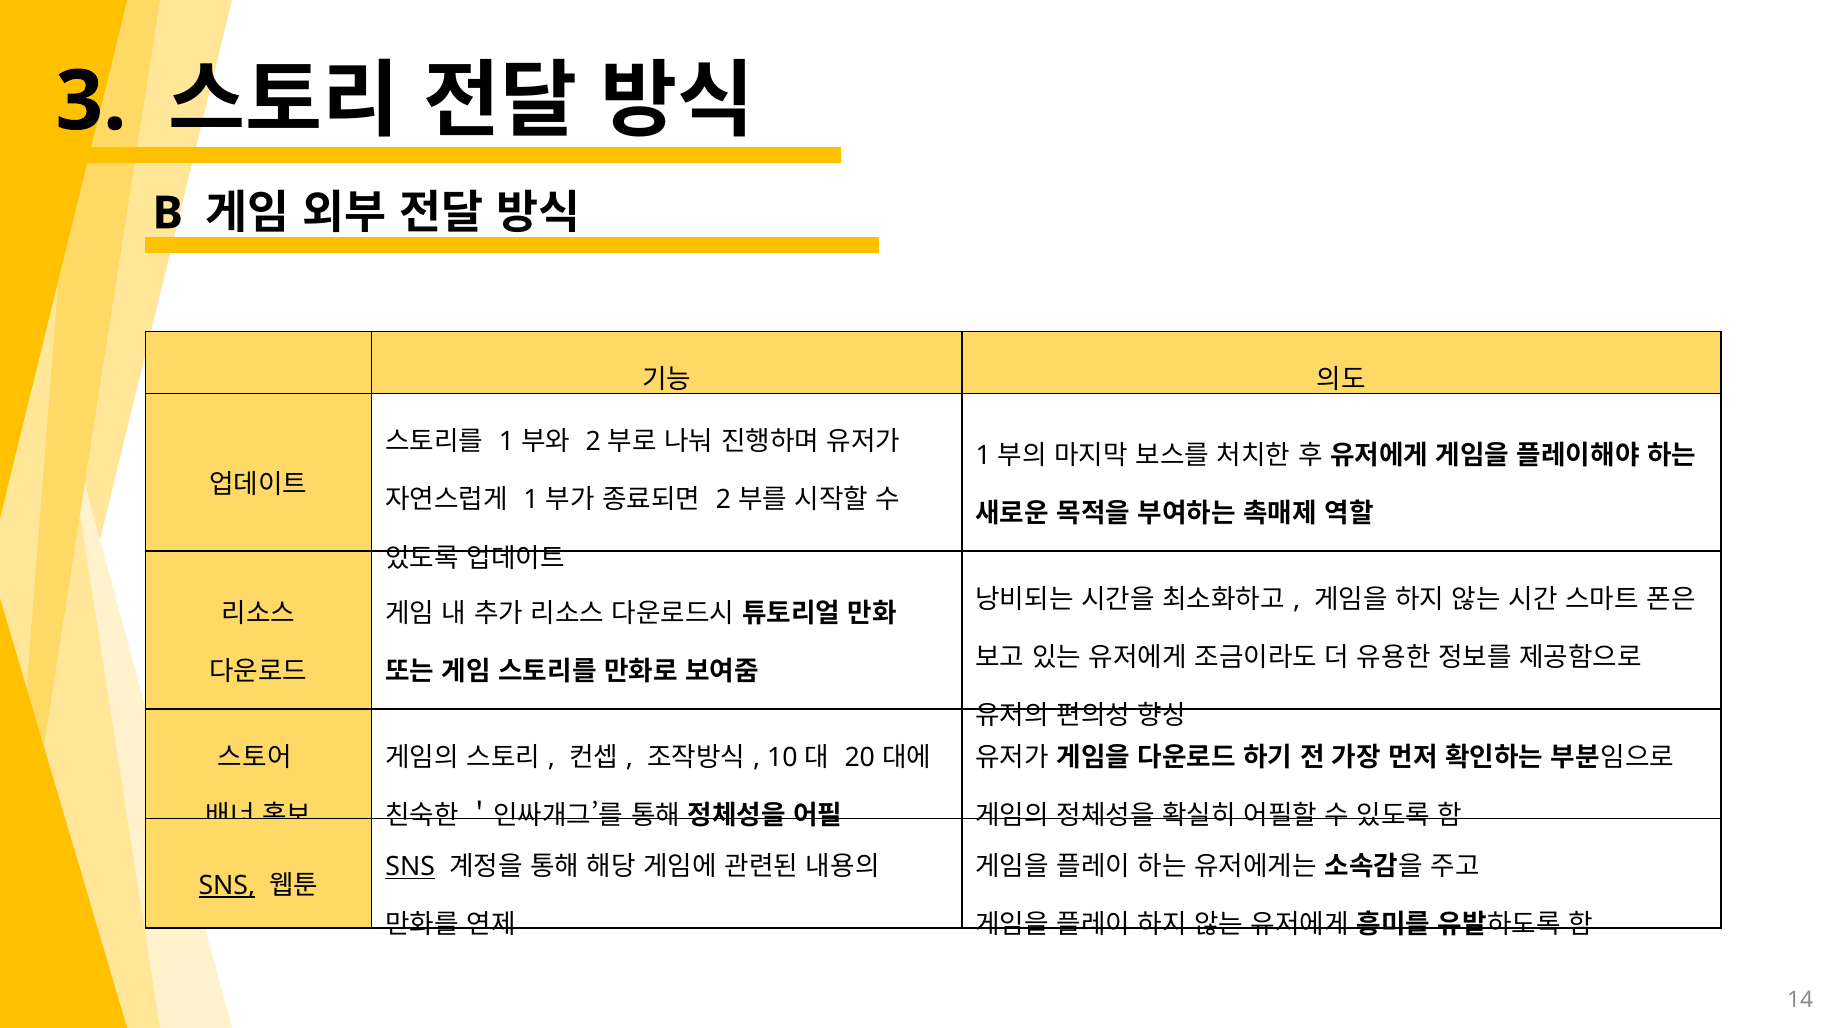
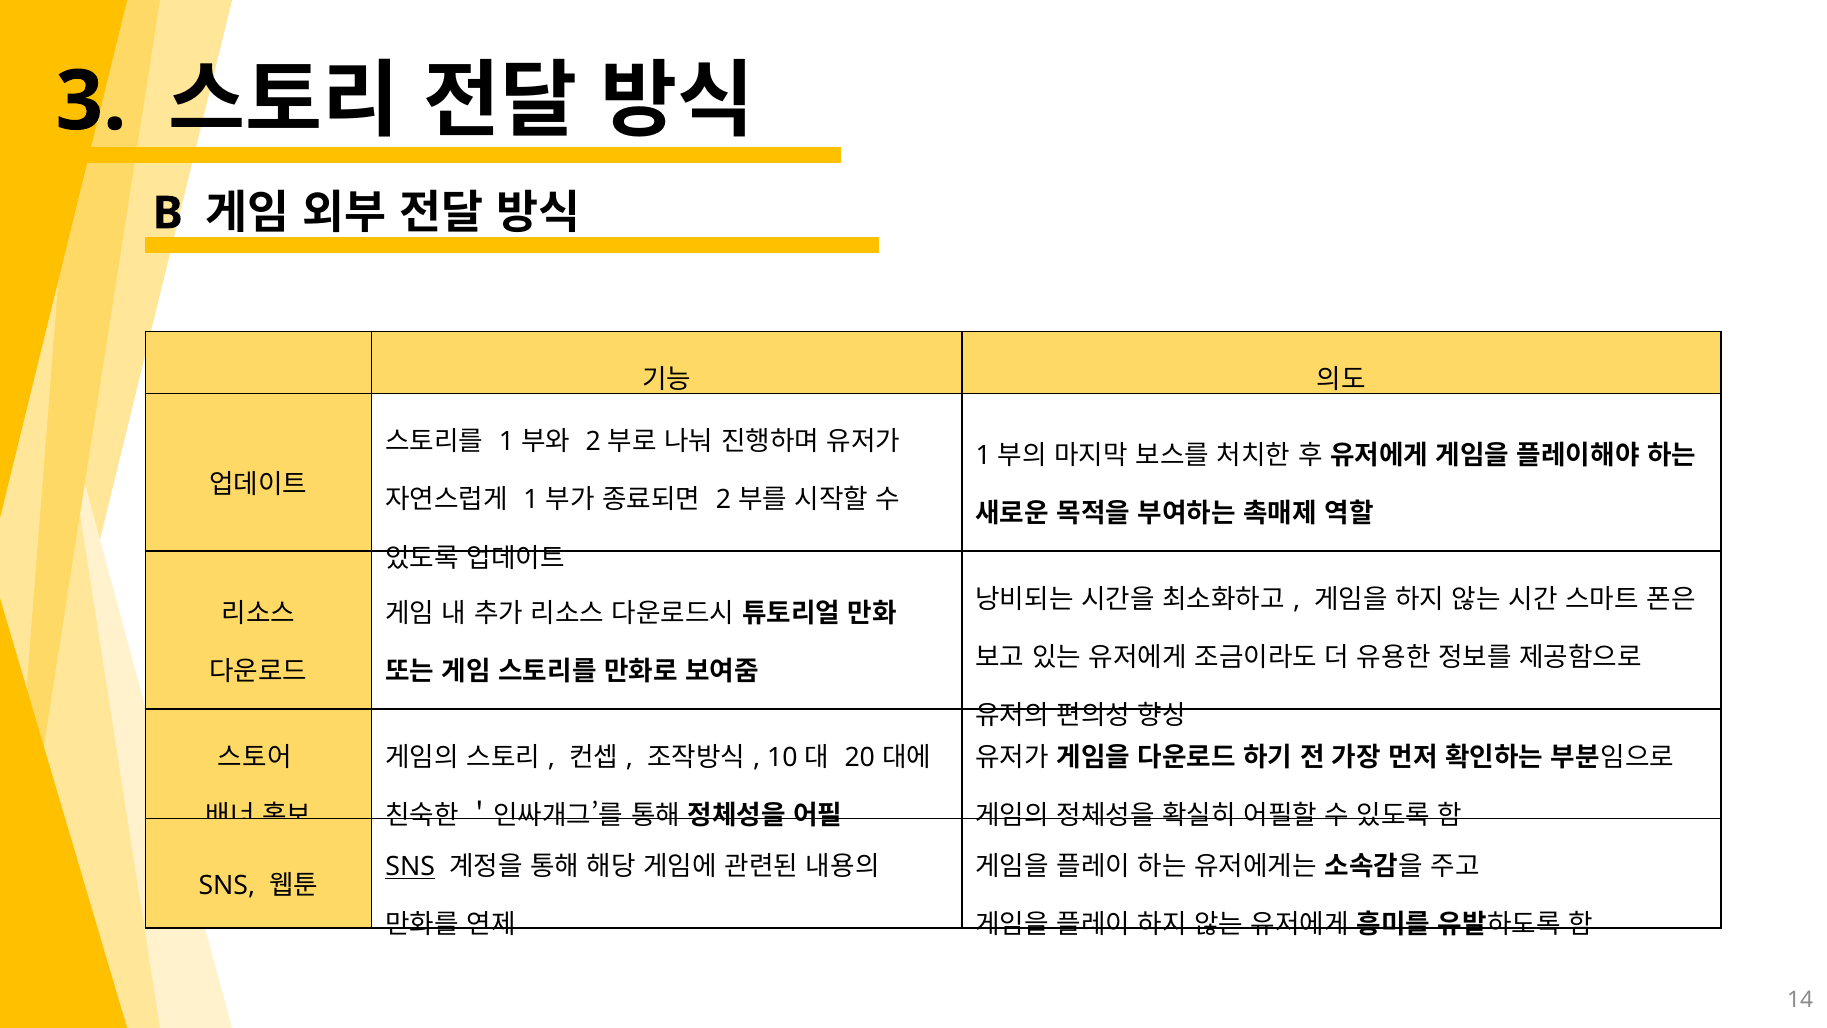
SNS at (227, 886) underline: present -> none
